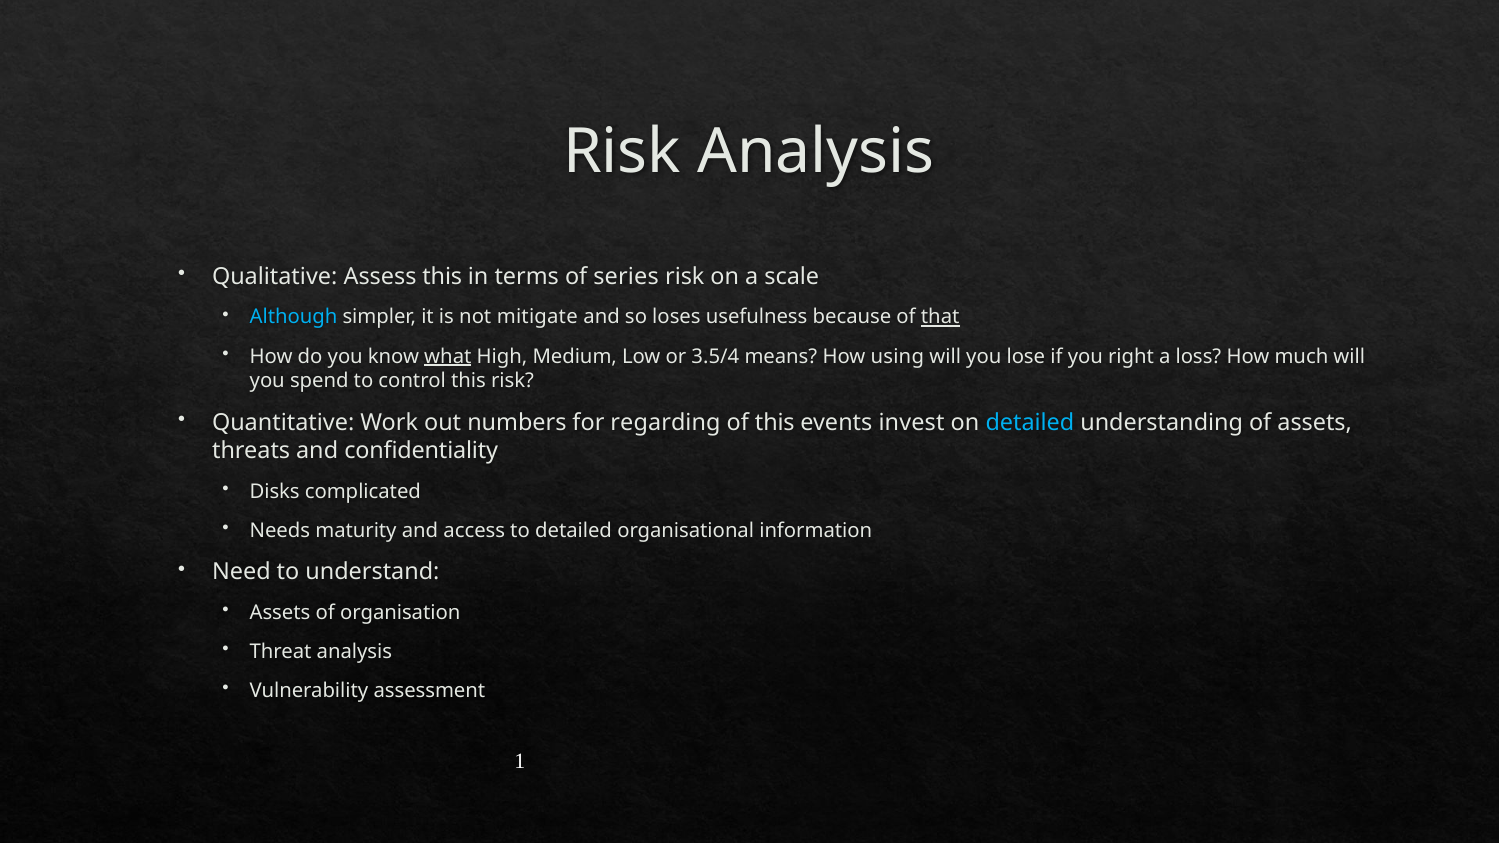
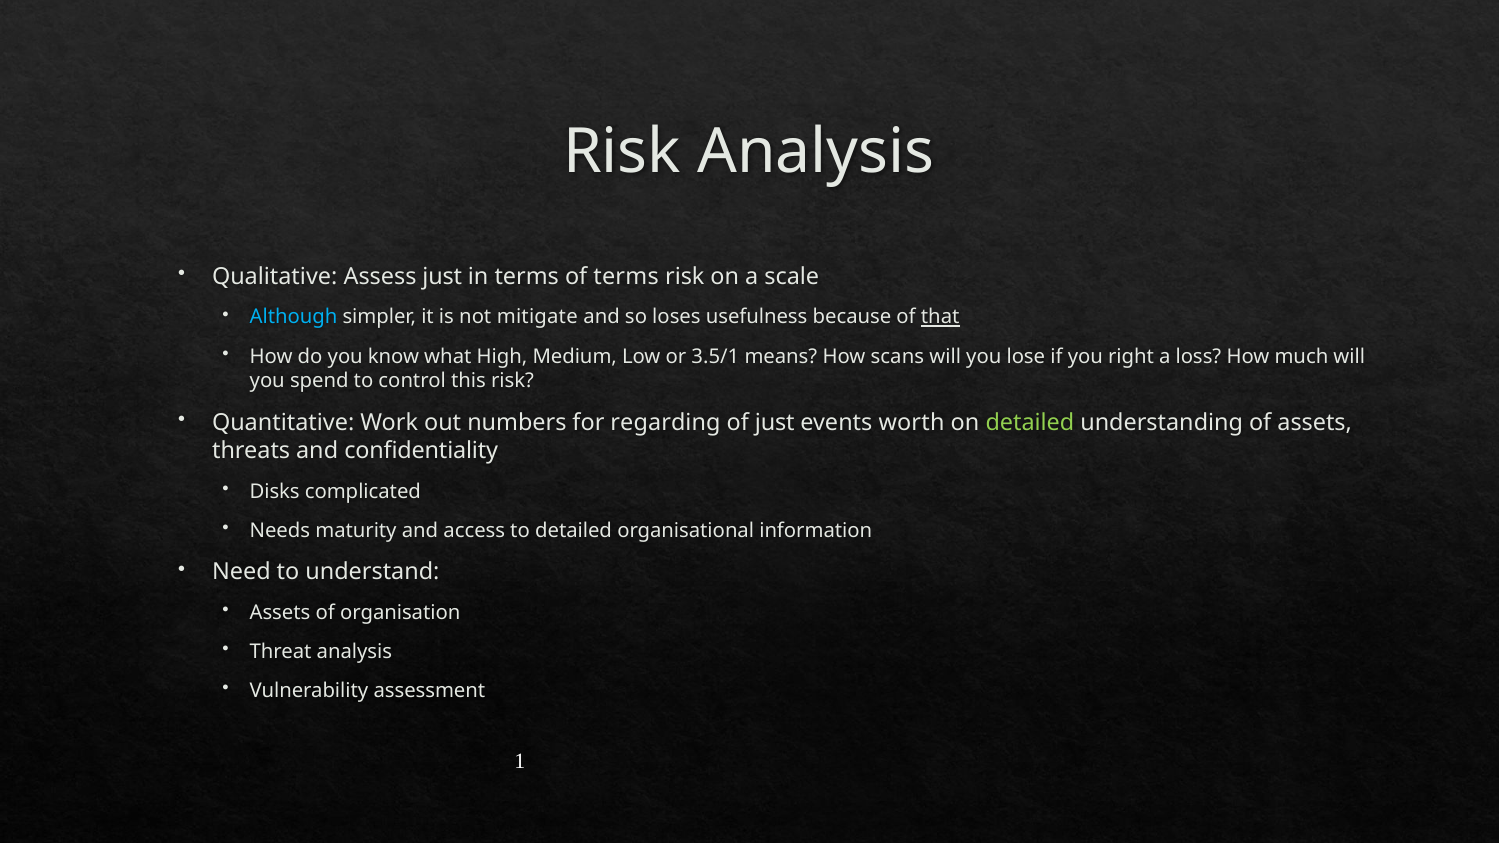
Assess this: this -> just
of series: series -> terms
what underline: present -> none
3.5/4: 3.5/4 -> 3.5/1
using: using -> scans
of this: this -> just
invest: invest -> worth
detailed at (1030, 423) colour: light blue -> light green
